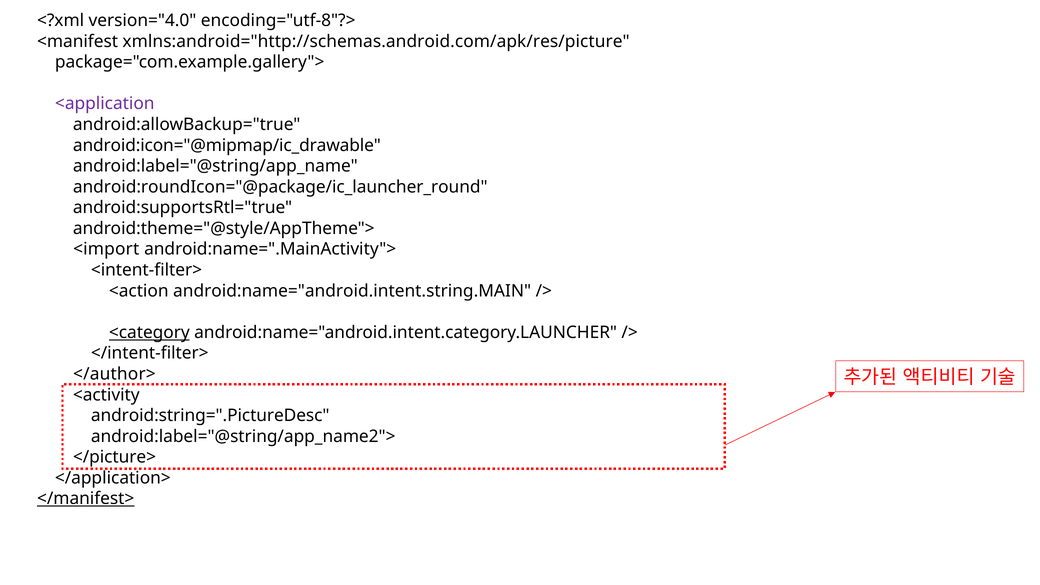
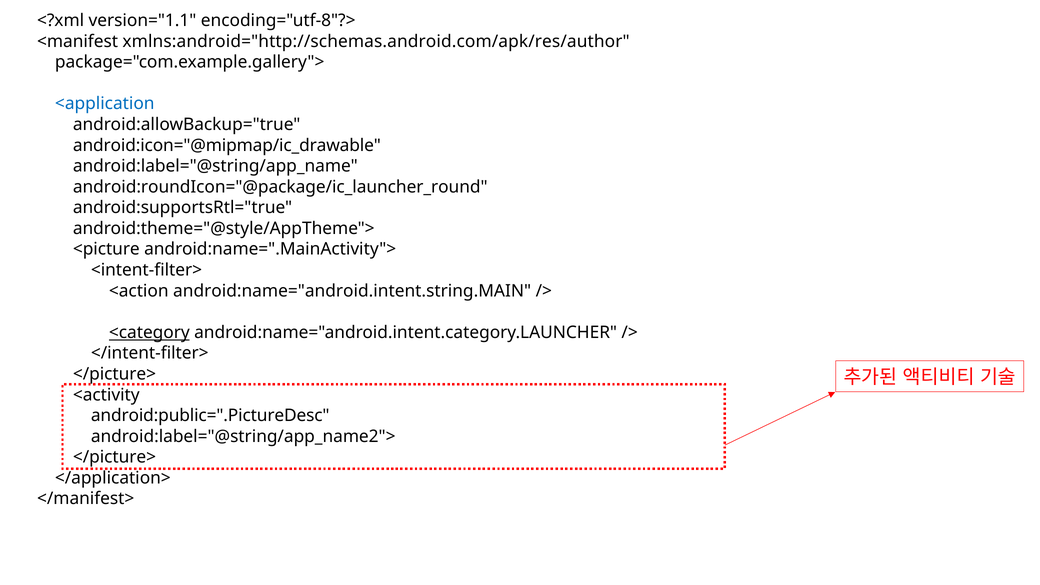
version="4.0: version="4.0 -> version="1.1
xmlns:android="http://schemas.android.com/apk/res/picture: xmlns:android="http://schemas.android.com/apk/res/picture -> xmlns:android="http://schemas.android.com/apk/res/author
<application colour: purple -> blue
<import: <import -> <picture
</author> at (114, 374): </author> -> </picture>
android:string=".PictureDesc: android:string=".PictureDesc -> android:public=".PictureDesc
</manifest> underline: present -> none
